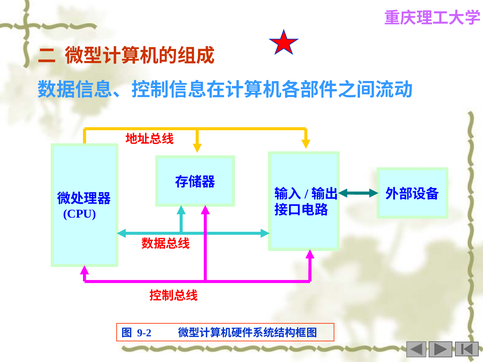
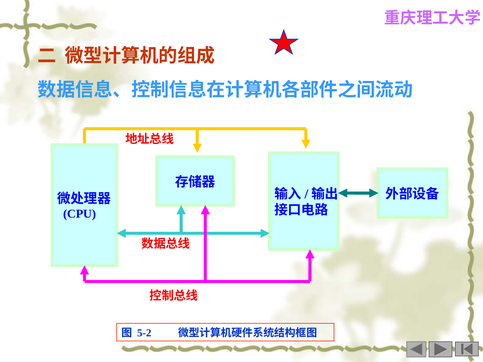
9-2: 9-2 -> 5-2
